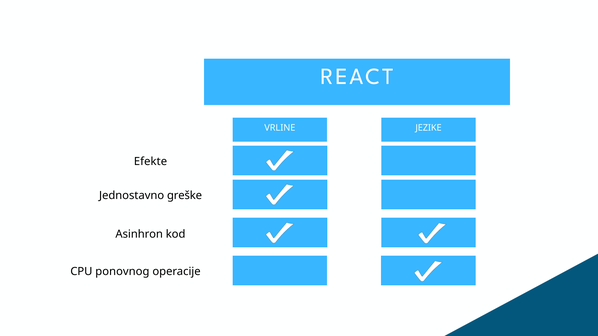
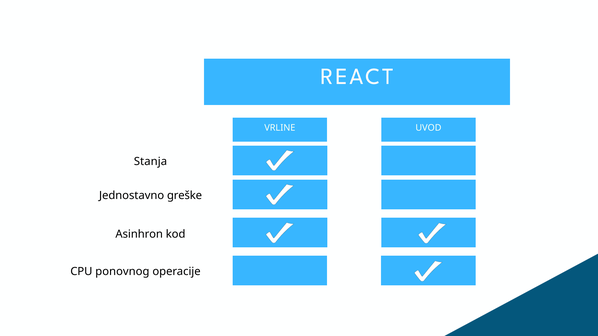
JEZIKE: JEZIKE -> UVOD
Efekte: Efekte -> Stanja
